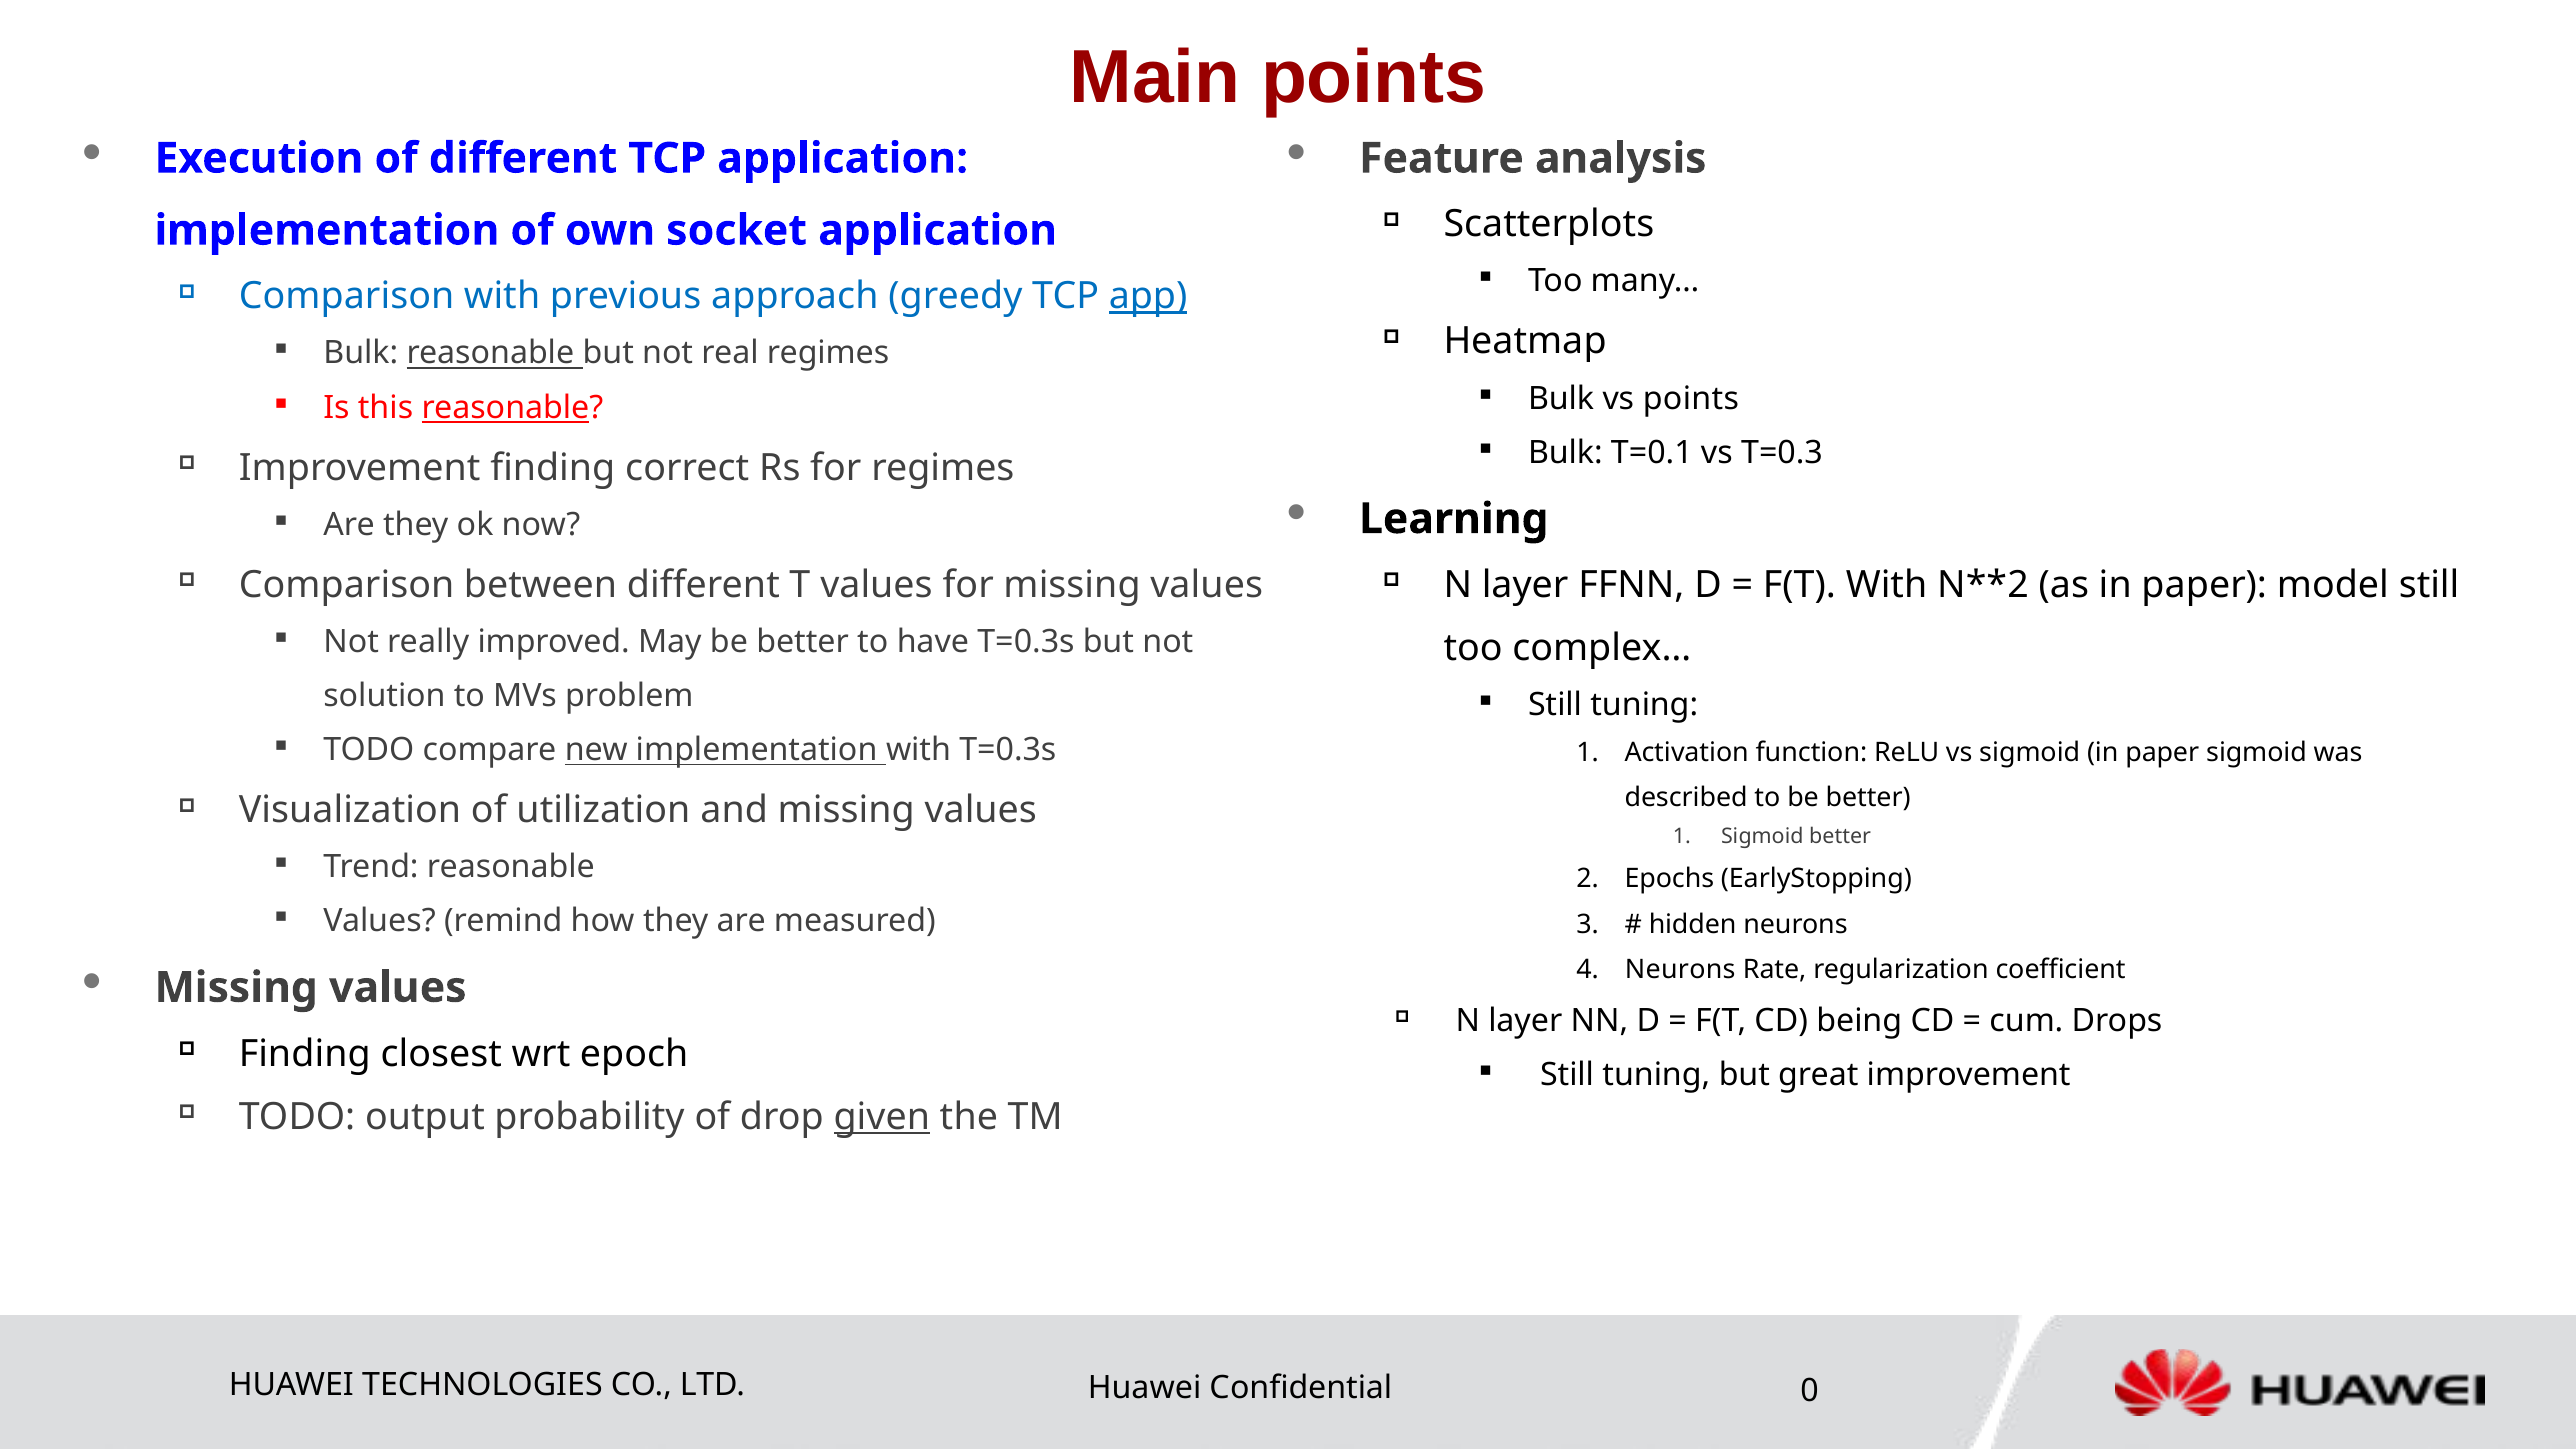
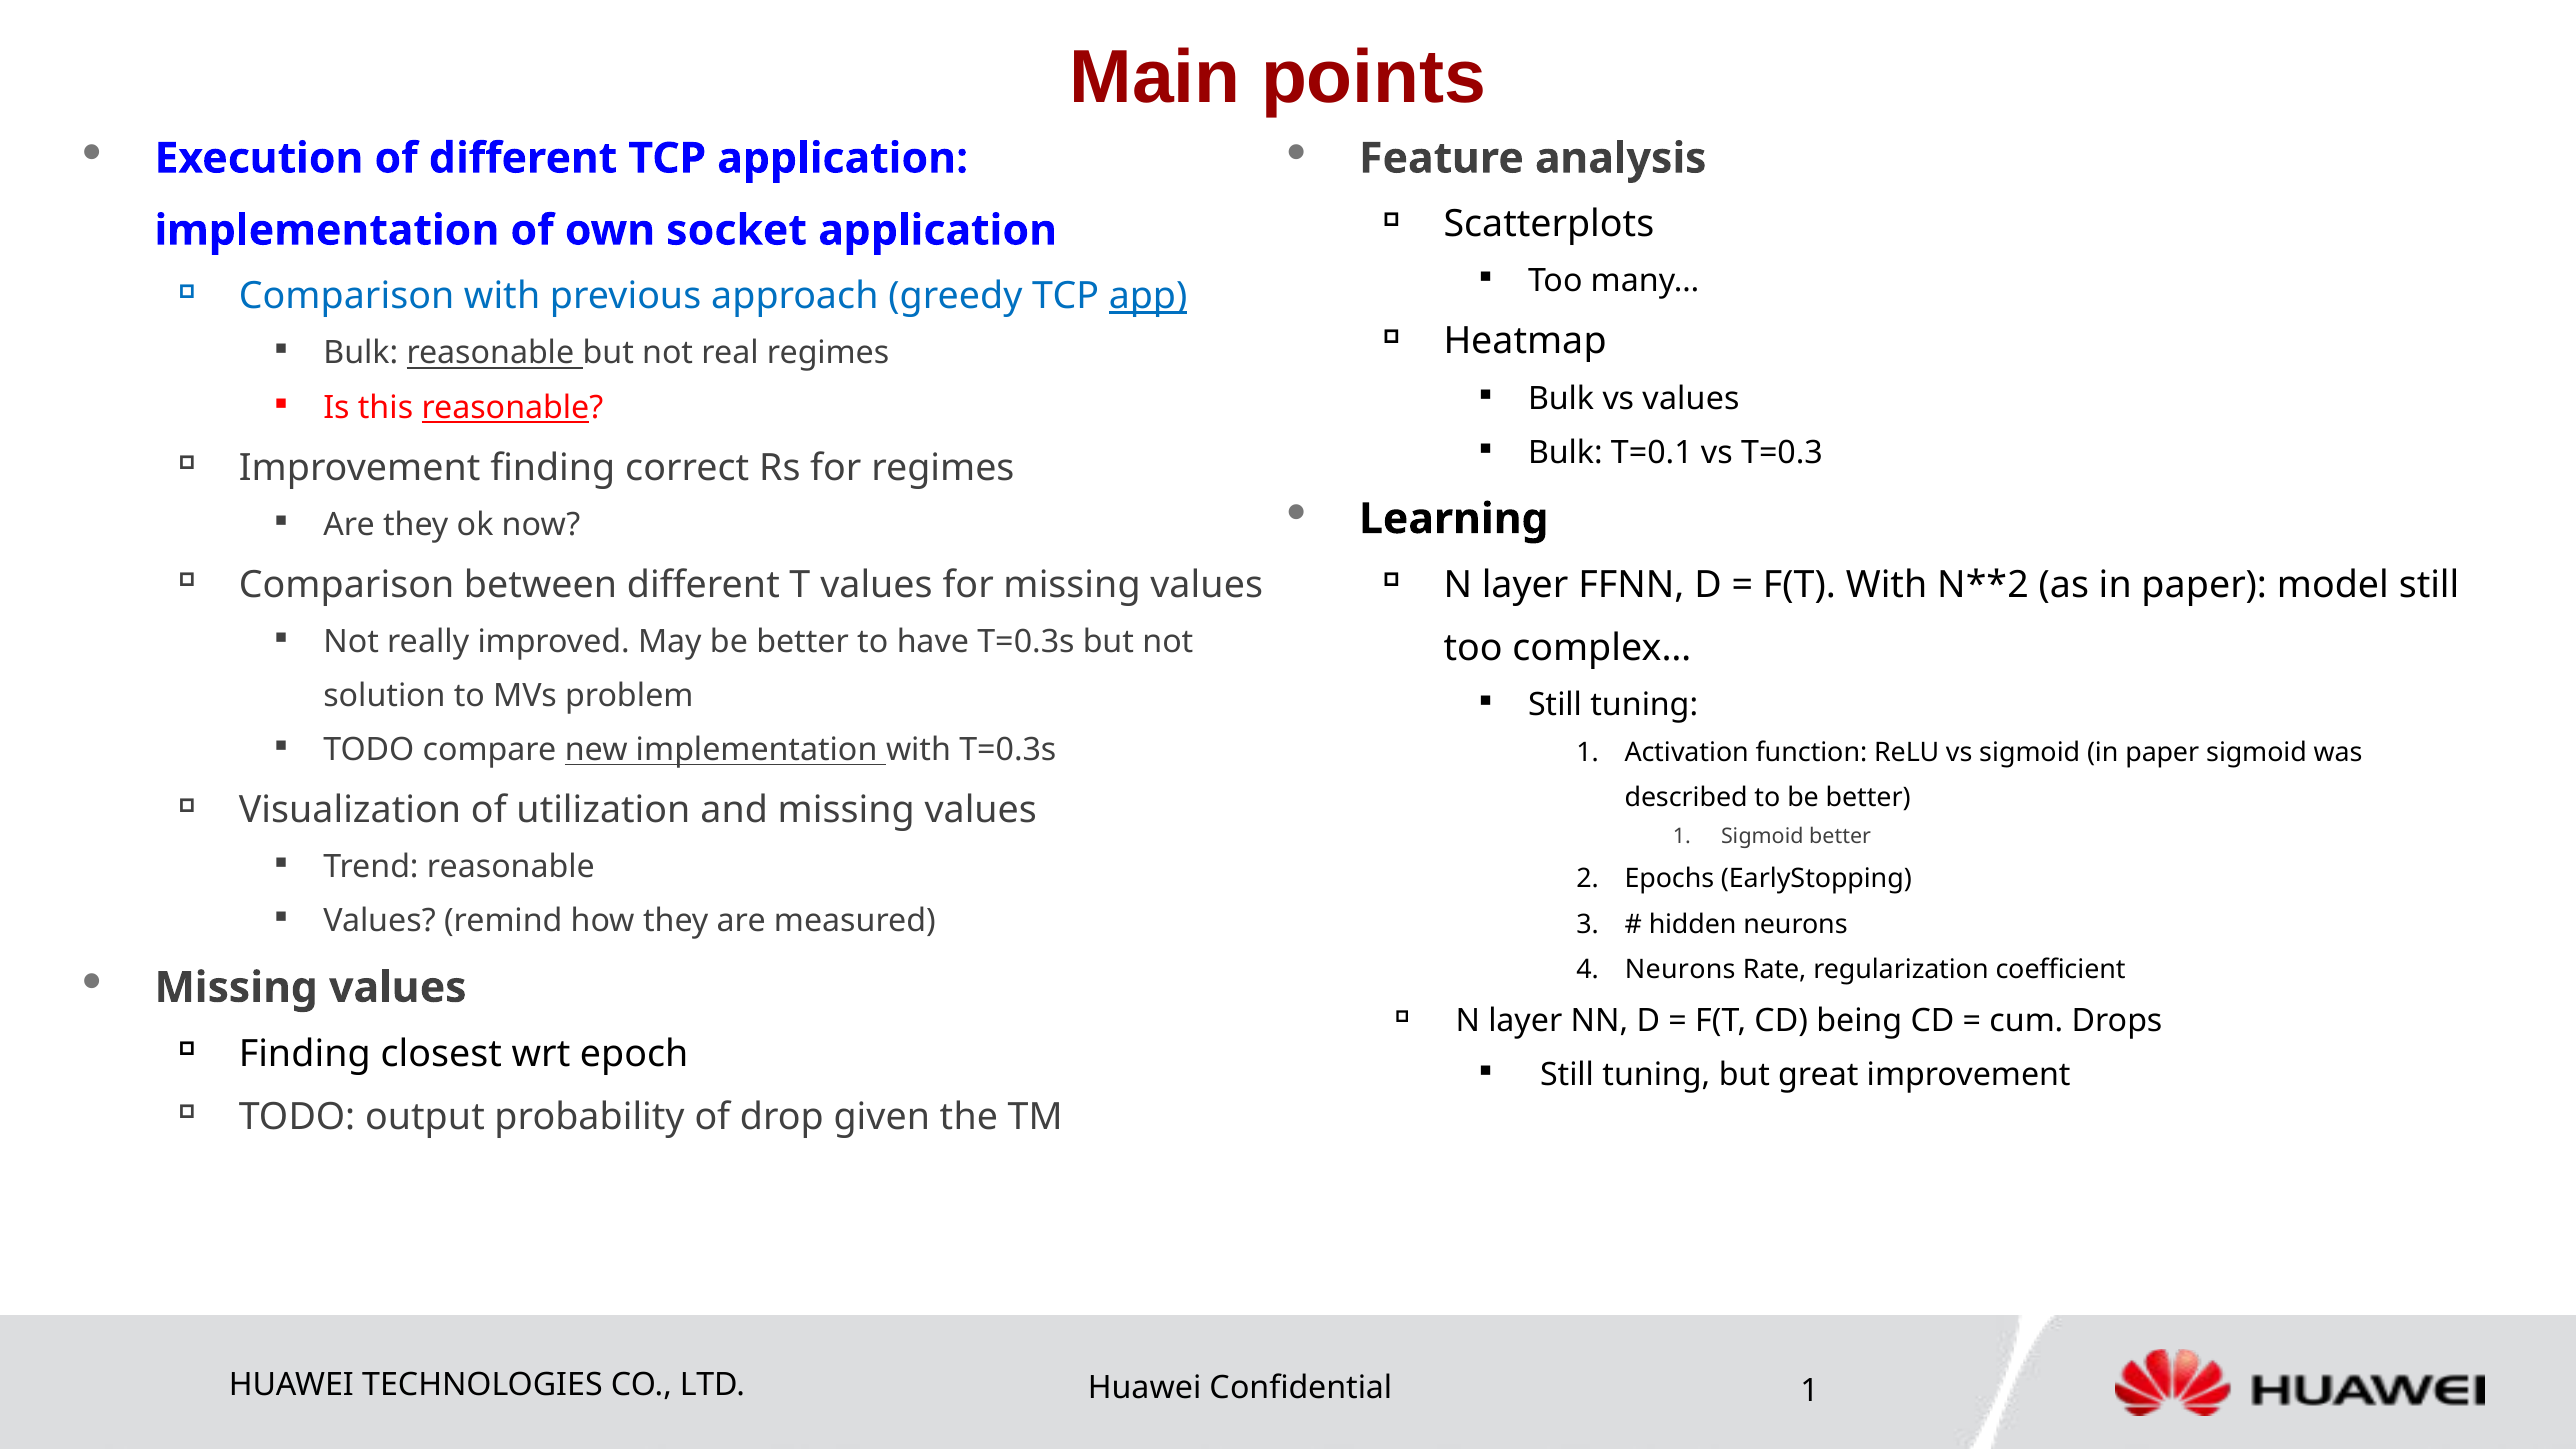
vs points: points -> values
given underline: present -> none
0 at (1810, 1390): 0 -> 1
